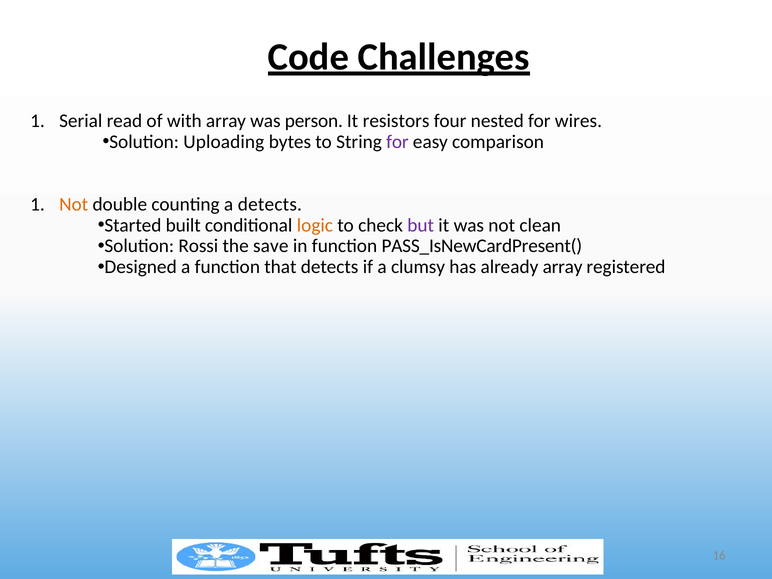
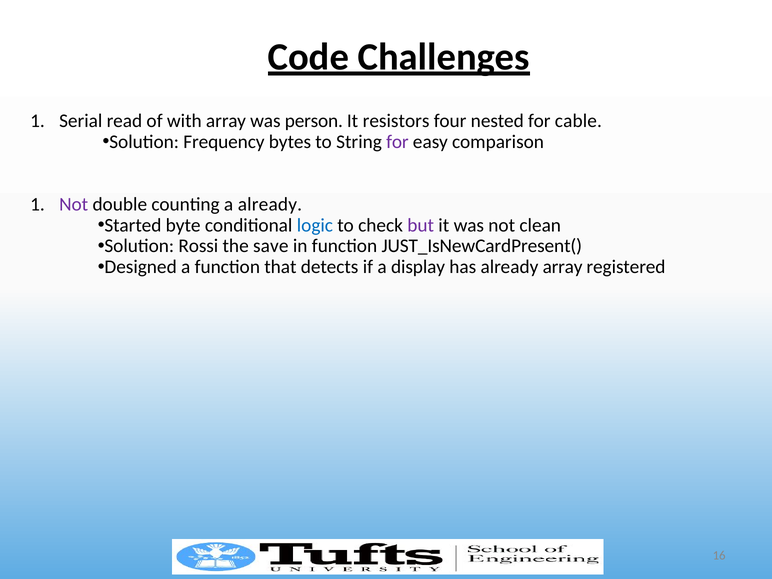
wires: wires -> cable
Uploading: Uploading -> Frequency
Not at (74, 204) colour: orange -> purple
a detects: detects -> already
built: built -> byte
logic colour: orange -> blue
PASS_IsNewCardPresent(: PASS_IsNewCardPresent( -> JUST_IsNewCardPresent(
clumsy: clumsy -> display
